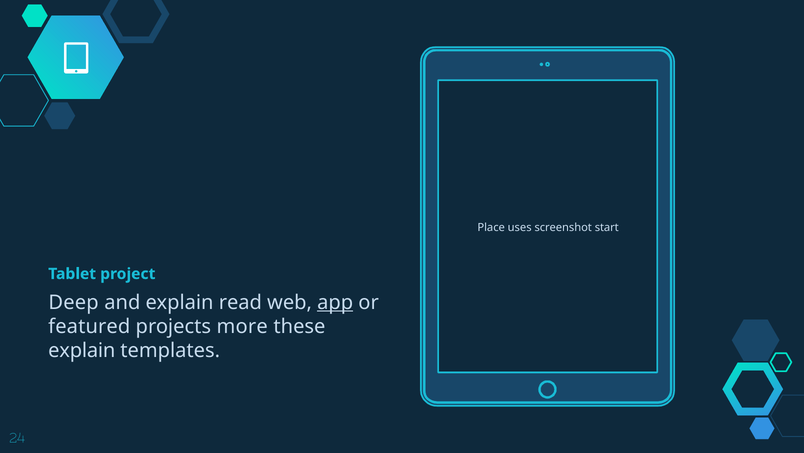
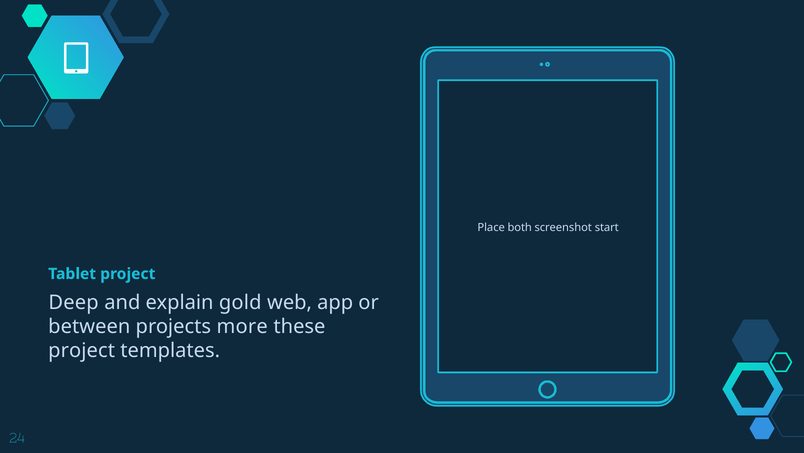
uses: uses -> both
read: read -> gold
app underline: present -> none
featured: featured -> between
explain at (82, 350): explain -> project
